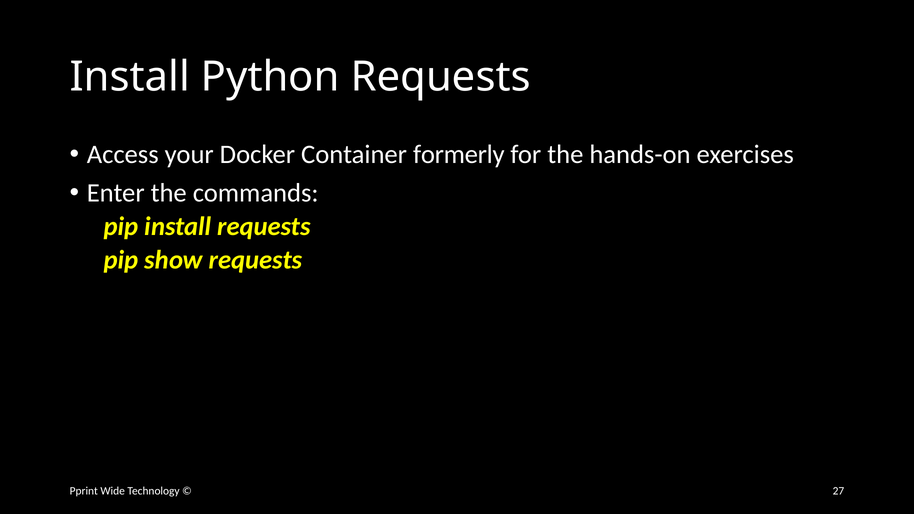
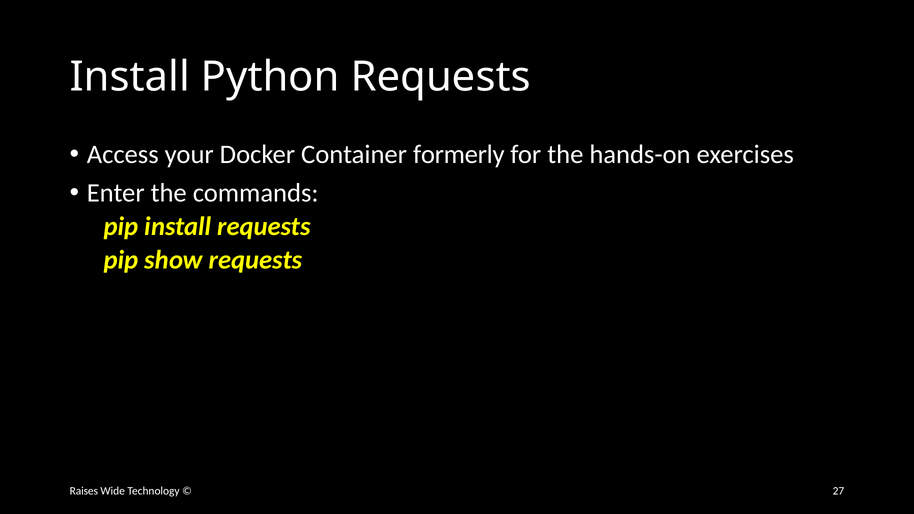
Pprint: Pprint -> Raises
